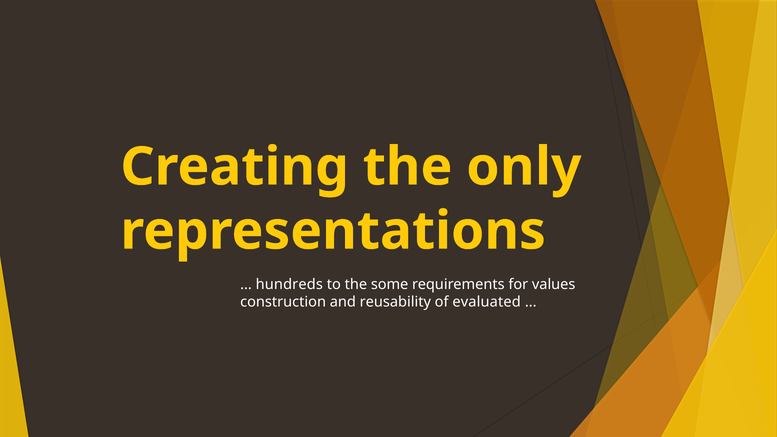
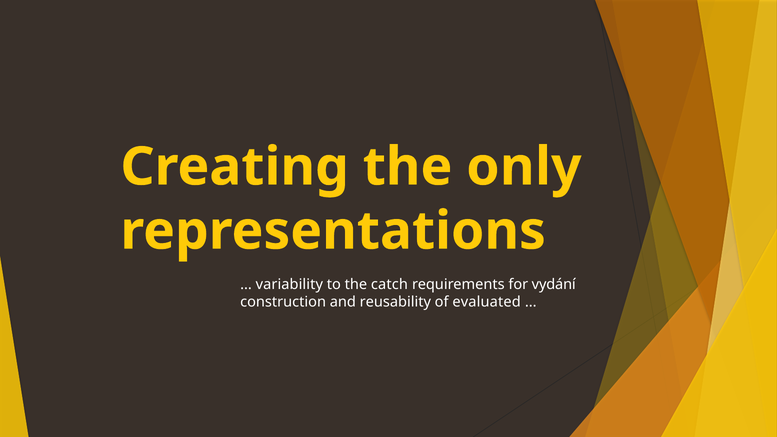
hundreds: hundreds -> variability
some: some -> catch
values: values -> vydání
